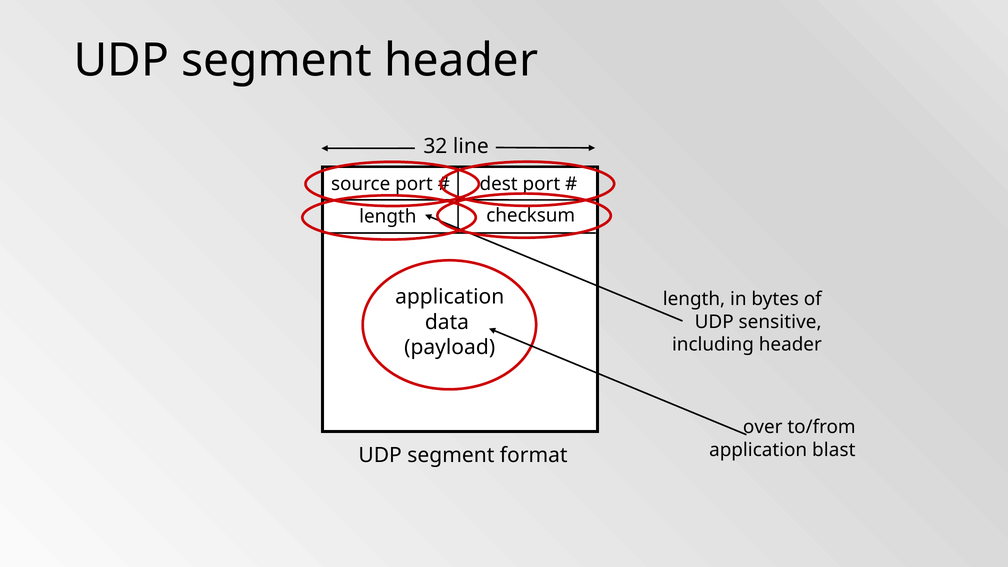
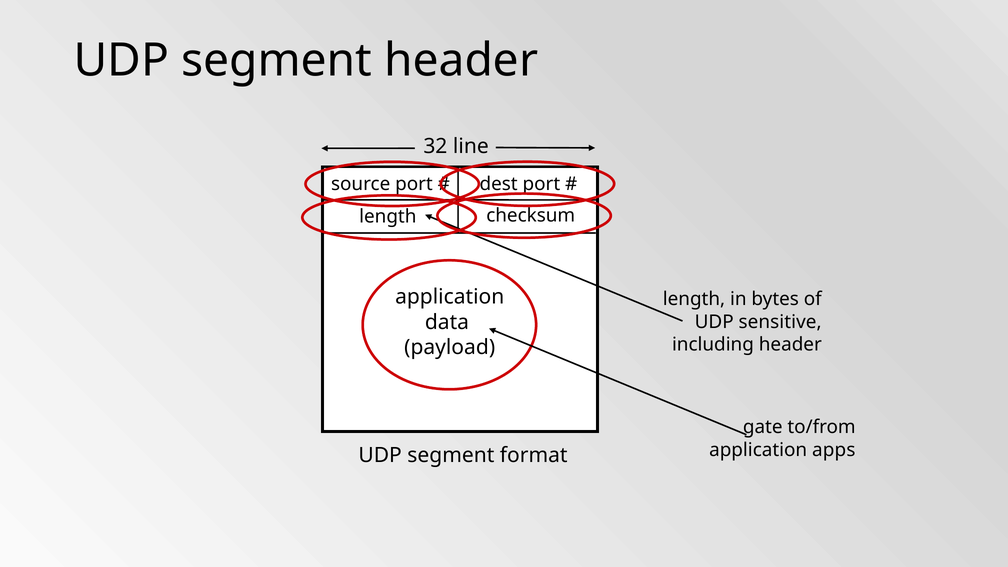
over: over -> gate
blast: blast -> apps
